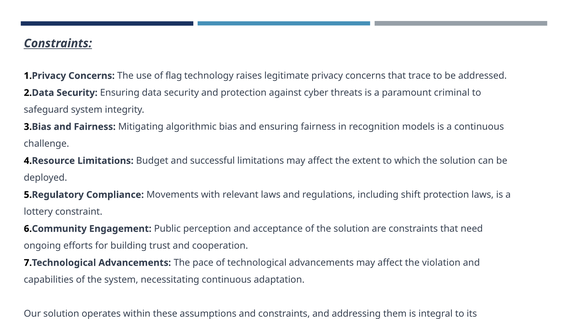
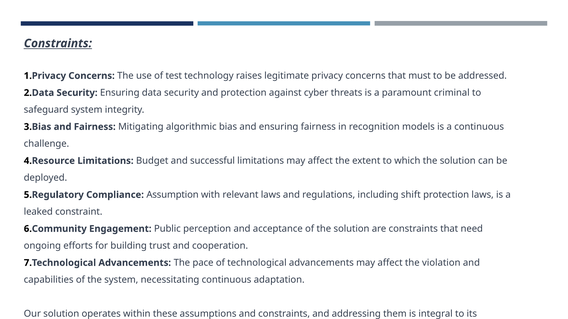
flag: flag -> test
trace: trace -> must
Movements: Movements -> Assumption
lottery: lottery -> leaked
